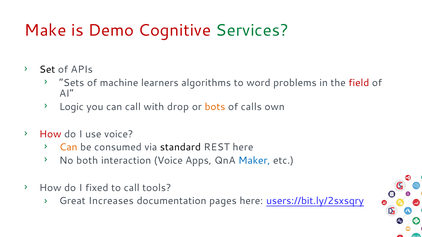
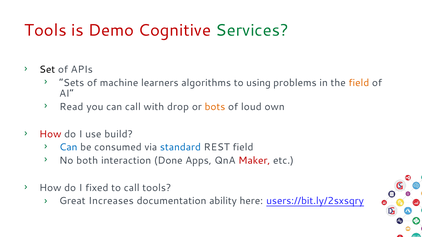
Make at (45, 30): Make -> Tools
word: word -> using
field at (359, 83) colour: red -> orange
Logic: Logic -> Read
calls: calls -> loud
use voice: voice -> build
Can at (68, 148) colour: orange -> blue
standard colour: black -> blue
REST here: here -> field
interaction Voice: Voice -> Done
Maker colour: blue -> red
pages: pages -> ability
